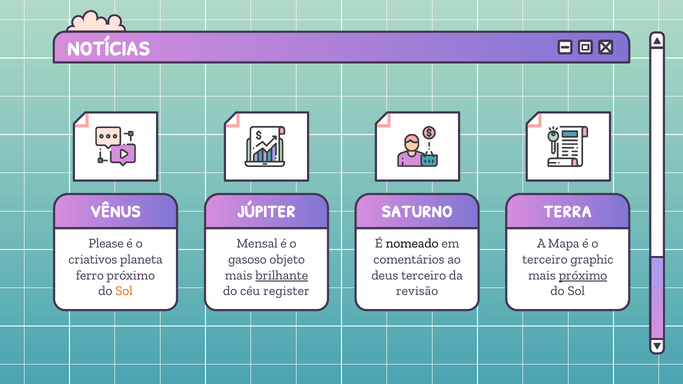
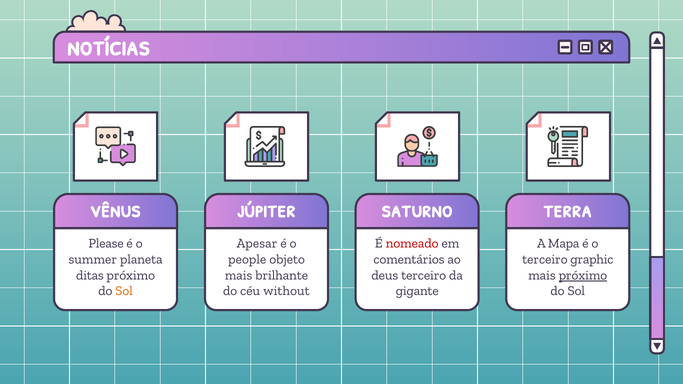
Mensal: Mensal -> Apesar
nomeado colour: black -> red
criativos: criativos -> summer
gasoso: gasoso -> people
ferro: ferro -> ditas
brilhante underline: present -> none
register: register -> without
revisão: revisão -> gigante
